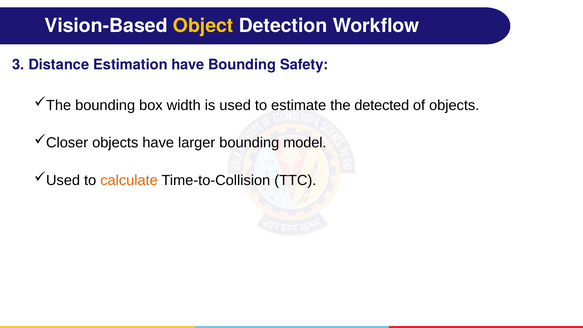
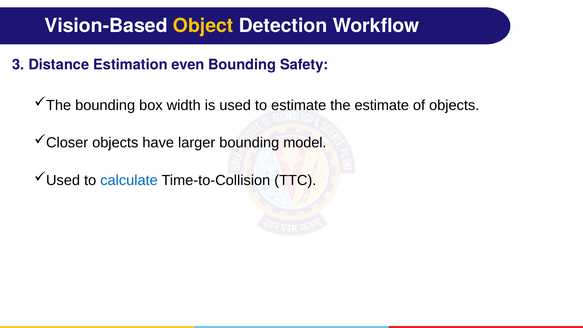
Estimation have: have -> even
the detected: detected -> estimate
calculate colour: orange -> blue
